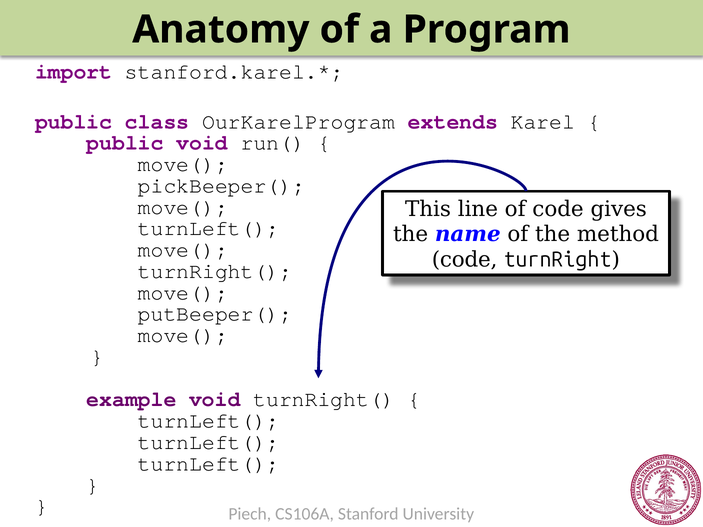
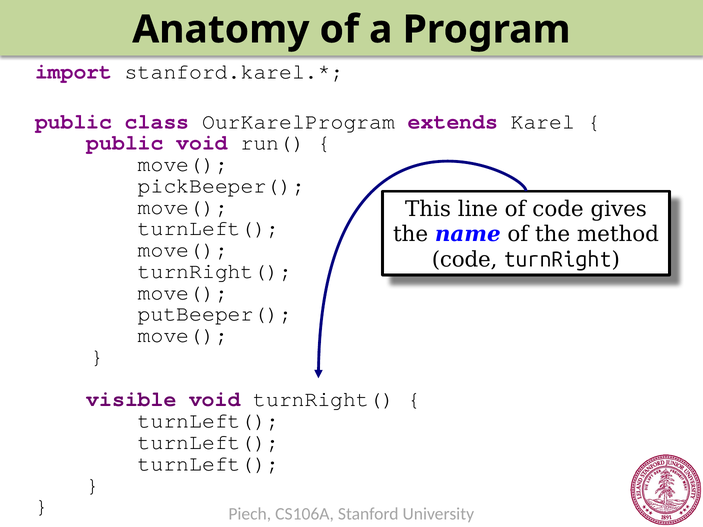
example: example -> visible
